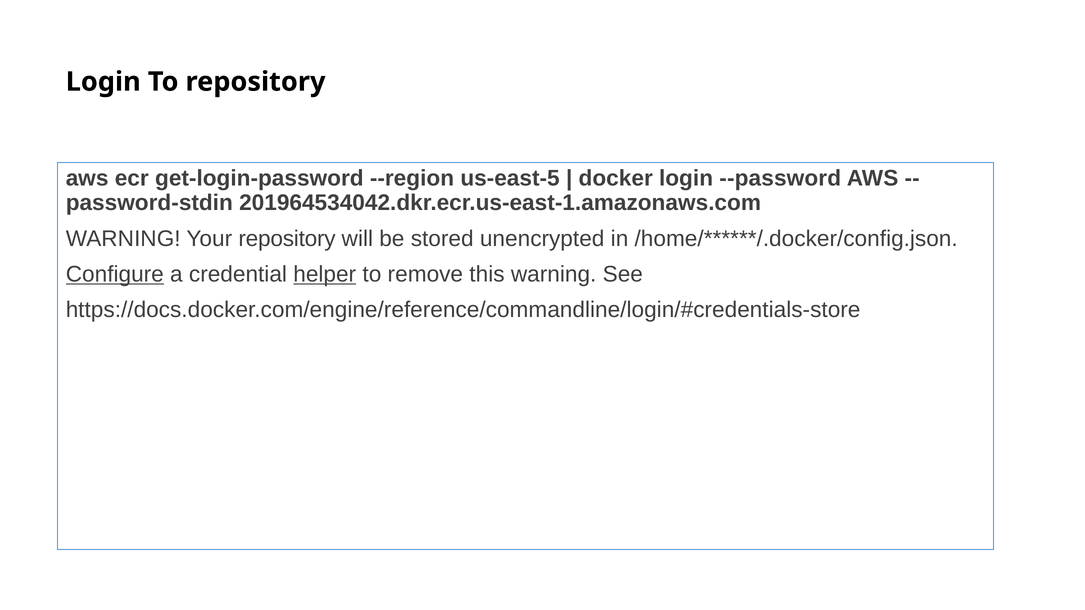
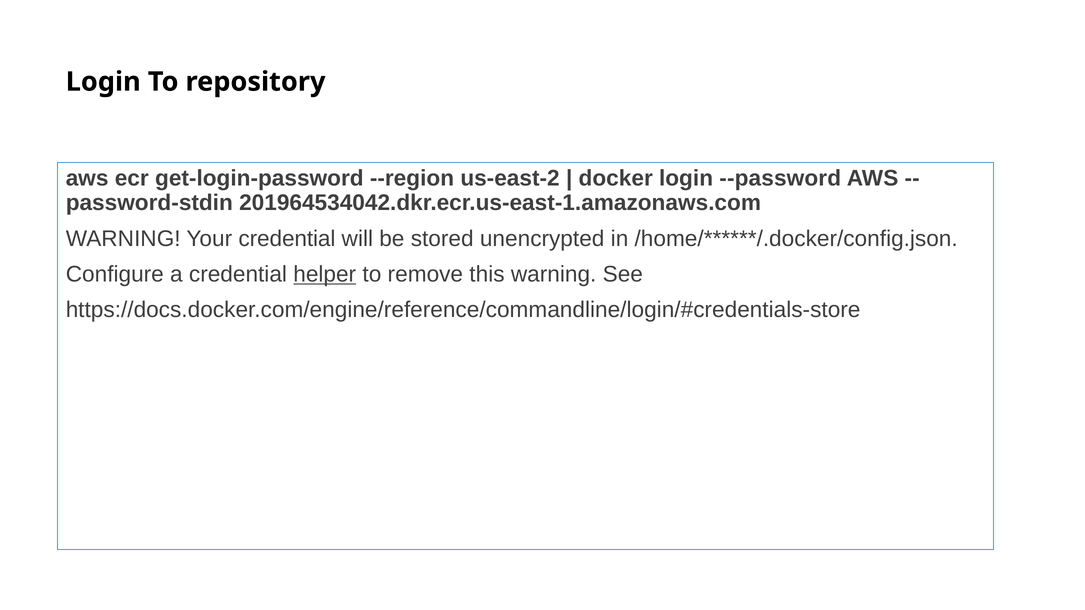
us-east-5: us-east-5 -> us-east-2
Your repository: repository -> credential
Configure underline: present -> none
